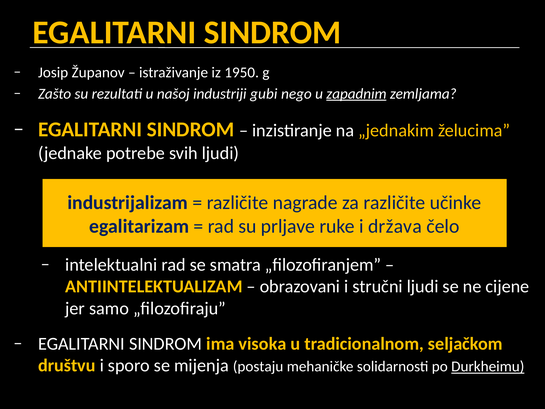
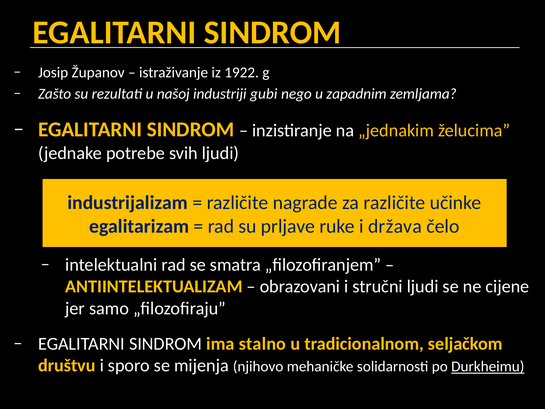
1950: 1950 -> 1922
zapadnim underline: present -> none
visoka: visoka -> stalno
postaju: postaju -> njihovo
